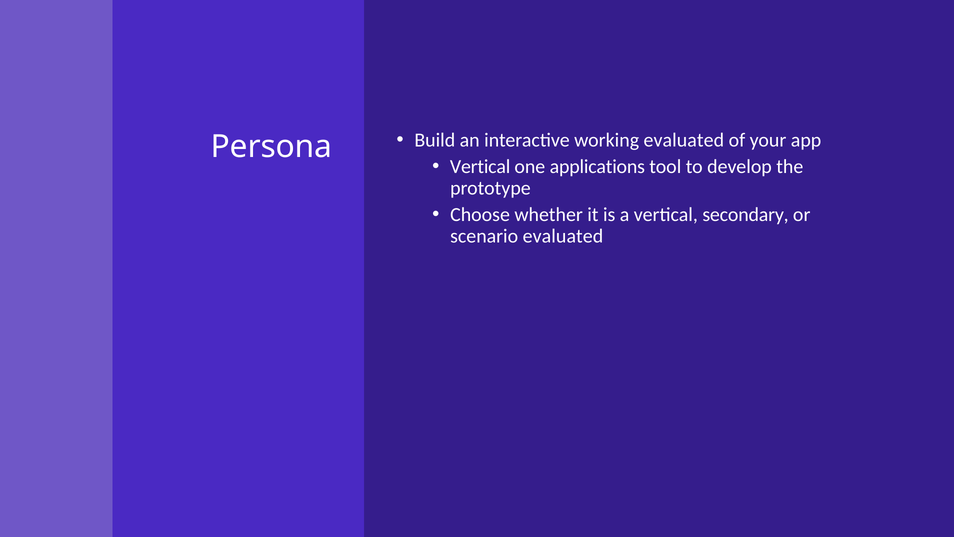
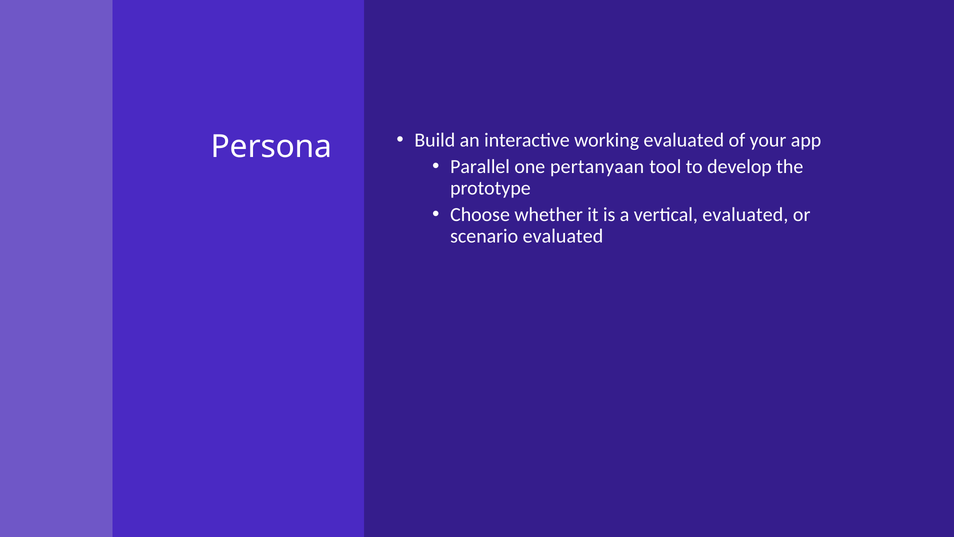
Vertical at (480, 167): Vertical -> Parallel
applications: applications -> pertanyaan
vertical secondary: secondary -> evaluated
